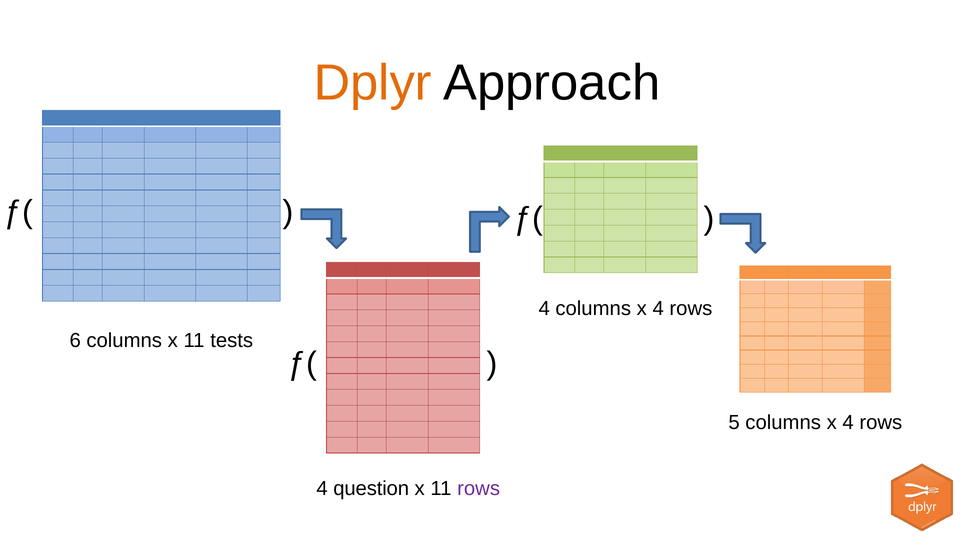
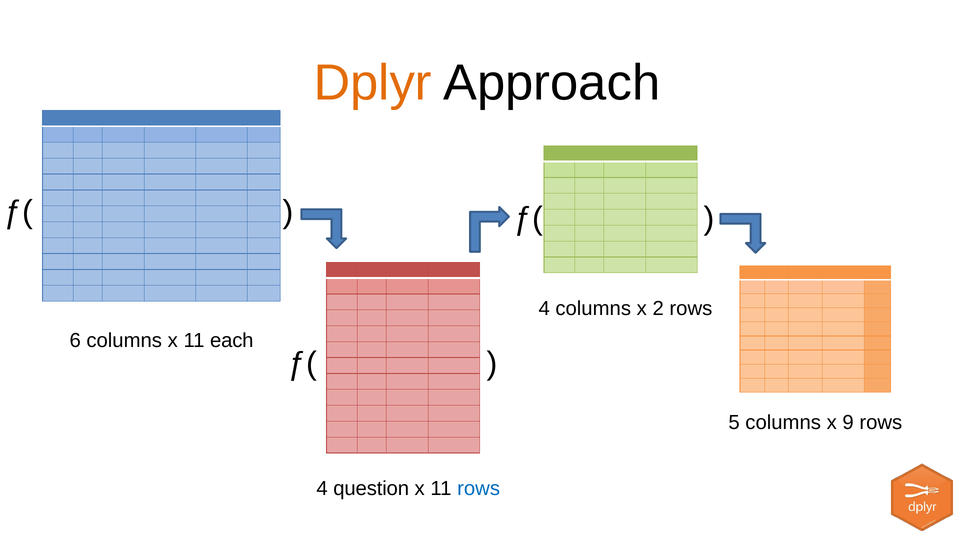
4 columns x 4: 4 -> 2
tests: tests -> each
5 columns x 4: 4 -> 9
rows at (479, 489) colour: purple -> blue
